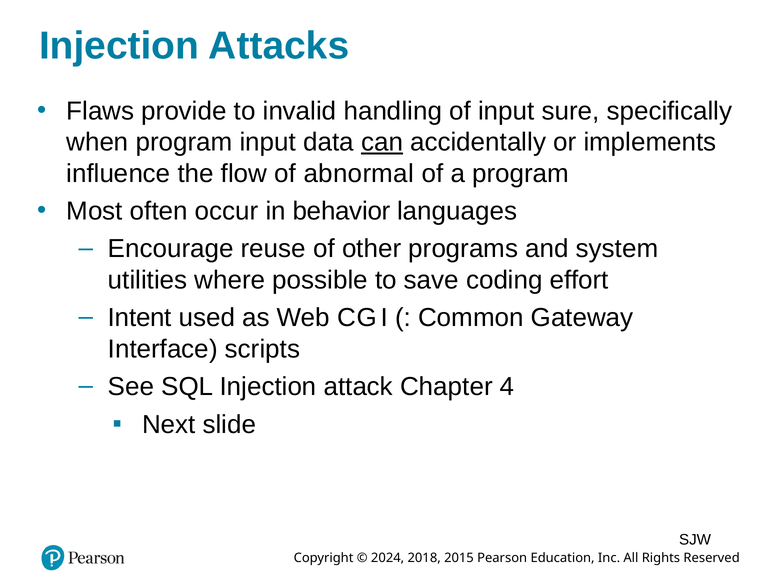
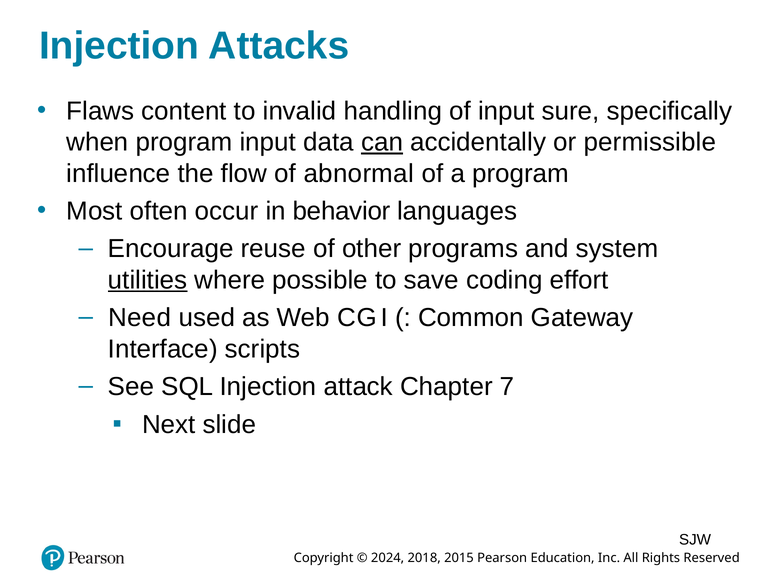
provide: provide -> content
implements: implements -> permissible
utilities underline: none -> present
Intent: Intent -> Need
4: 4 -> 7
